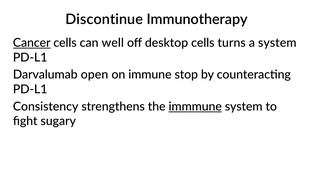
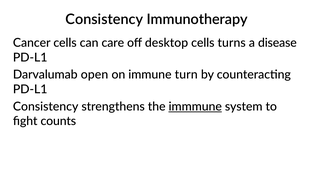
Discontinue at (104, 19): Discontinue -> Consistency
Cancer underline: present -> none
well: well -> care
a system: system -> disease
stop: stop -> turn
sugary: sugary -> counts
